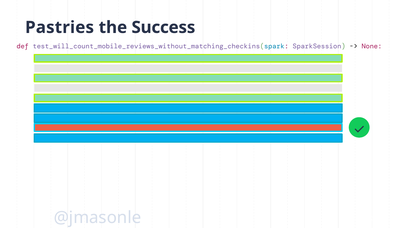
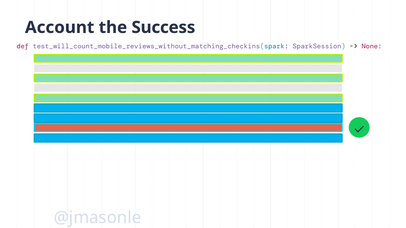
Pastries: Pastries -> Account
